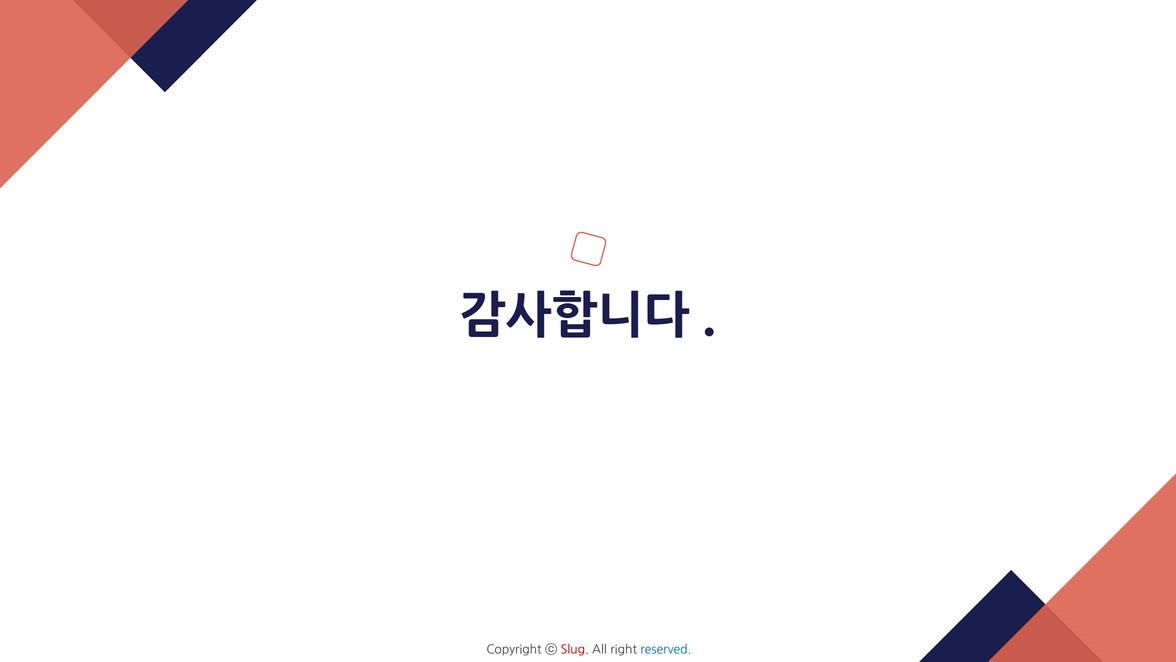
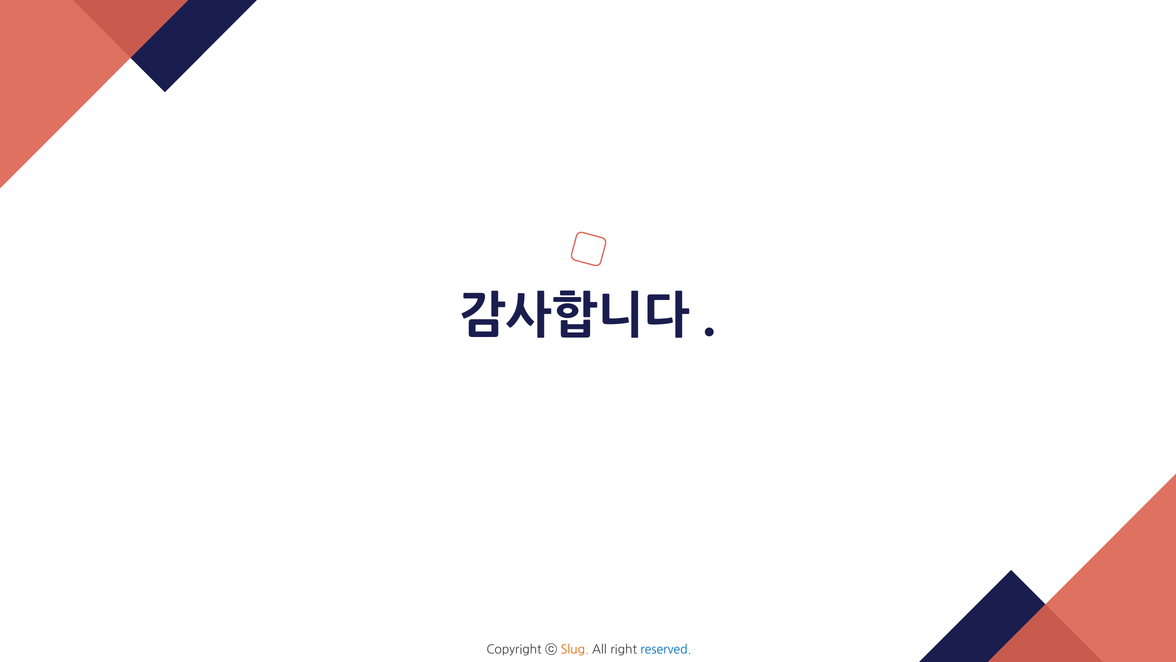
Slug colour: red -> orange
